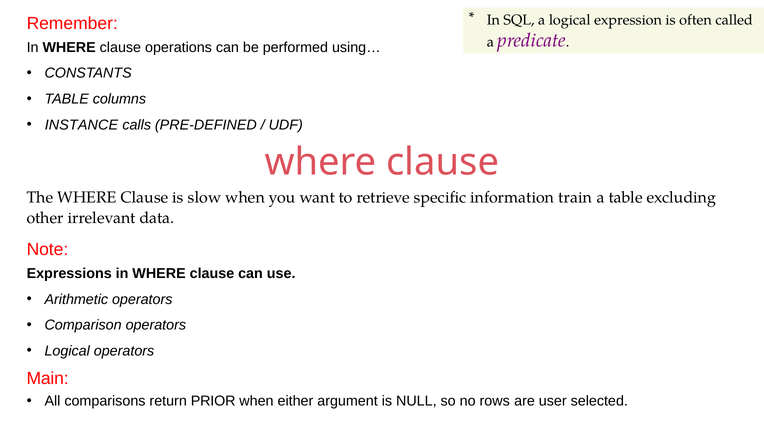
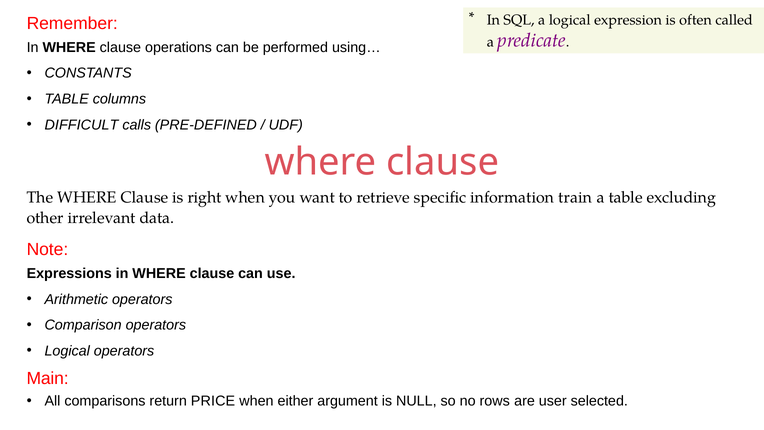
INSTANCE: INSTANCE -> DIFFICULT
slow: slow -> right
PRIOR: PRIOR -> PRICE
